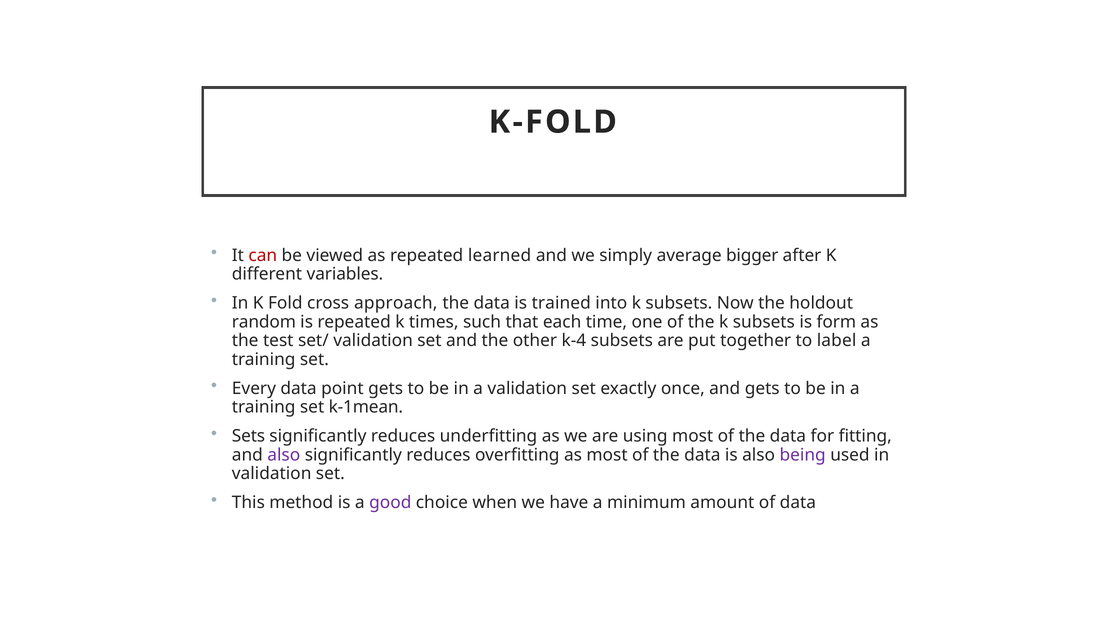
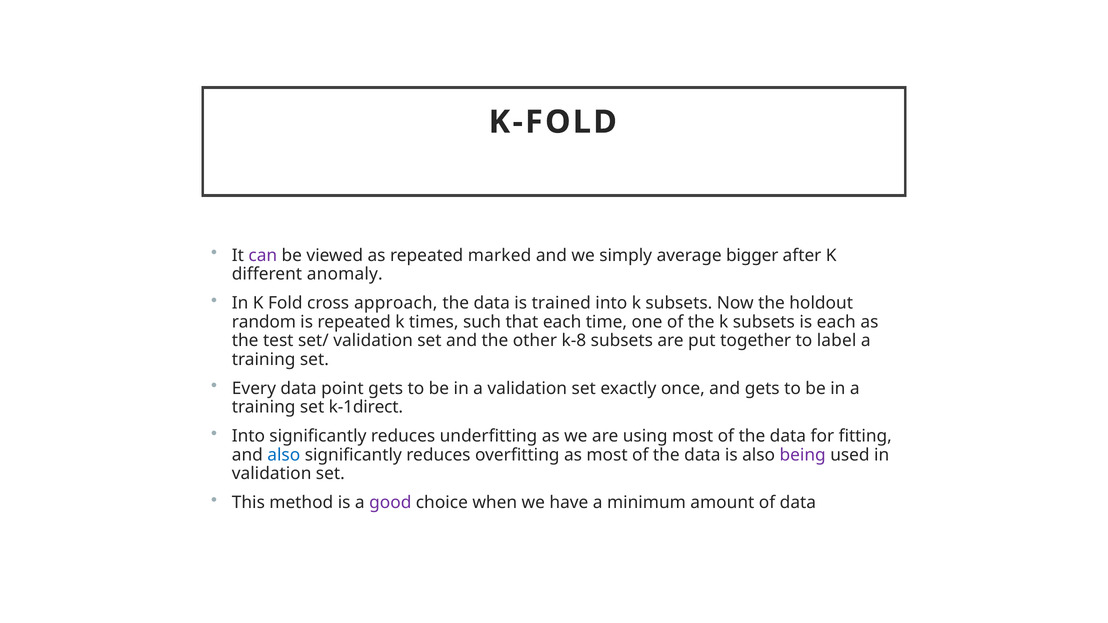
can colour: red -> purple
learned: learned -> marked
variables: variables -> anomaly
is form: form -> each
k-4: k-4 -> k-8
k-1mean: k-1mean -> k-1direct
Sets at (248, 436): Sets -> Into
also at (284, 455) colour: purple -> blue
